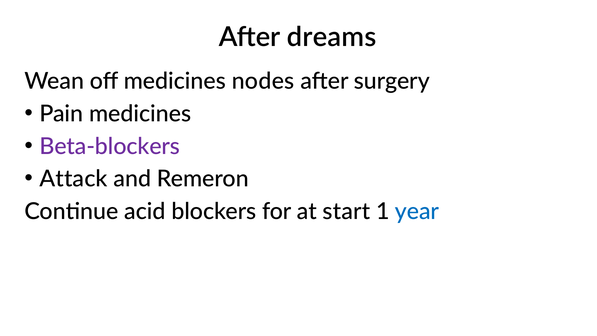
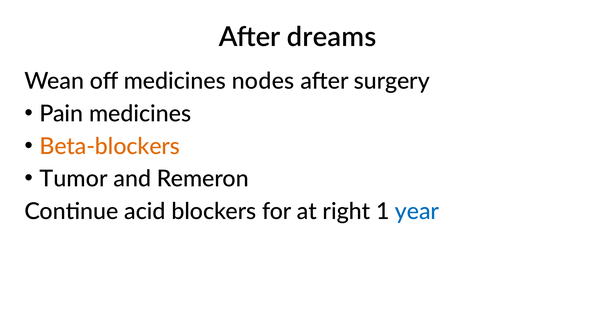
Beta-blockers colour: purple -> orange
Attack: Attack -> Tumor
start: start -> right
